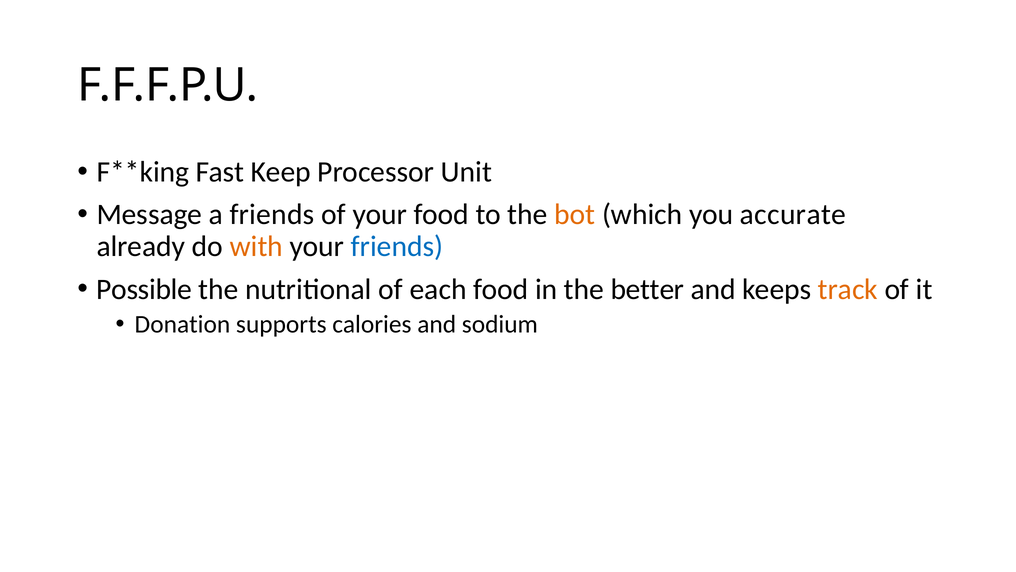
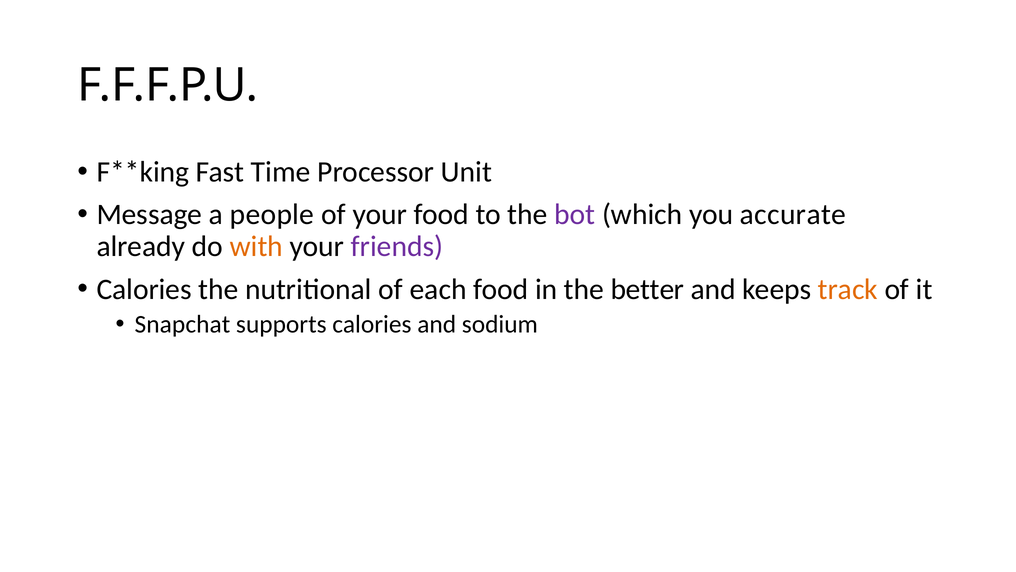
Keep: Keep -> Time
a friends: friends -> people
bot colour: orange -> purple
friends at (397, 246) colour: blue -> purple
Possible at (144, 289): Possible -> Calories
Donation: Donation -> Snapchat
